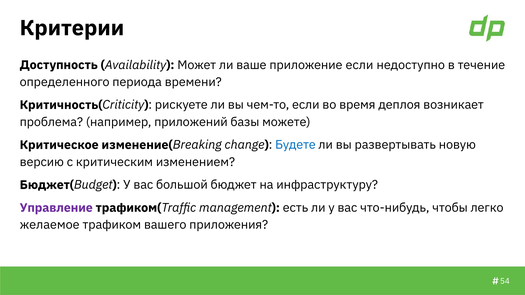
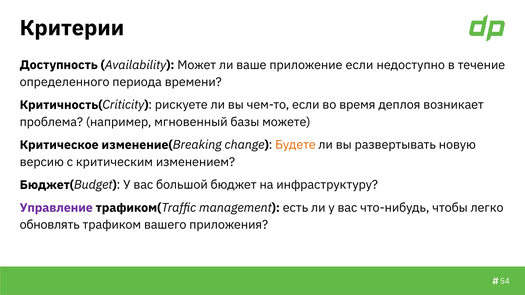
приложений: приложений -> мгновенный
Будете colour: blue -> orange
желаемое: желаемое -> обновлять
